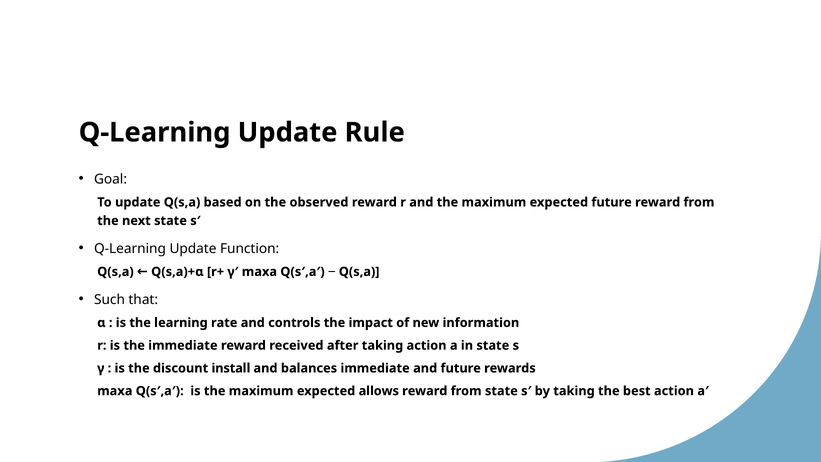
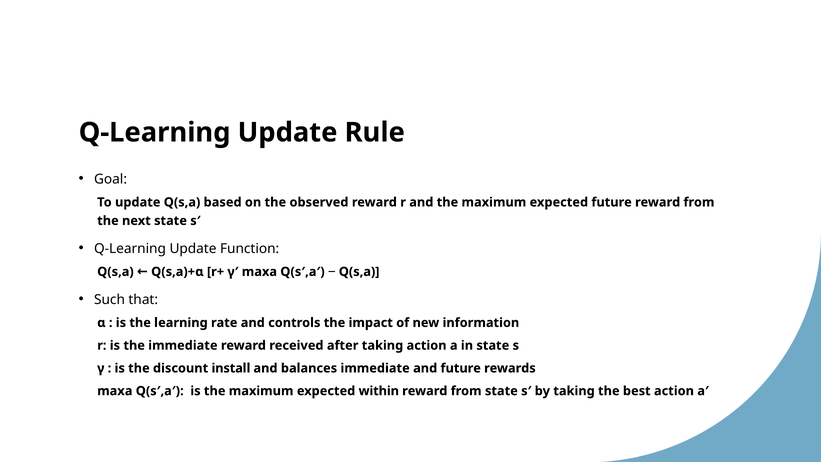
allows: allows -> within
